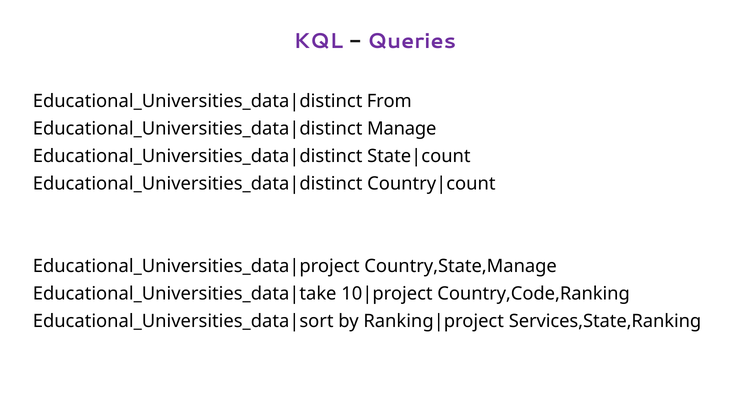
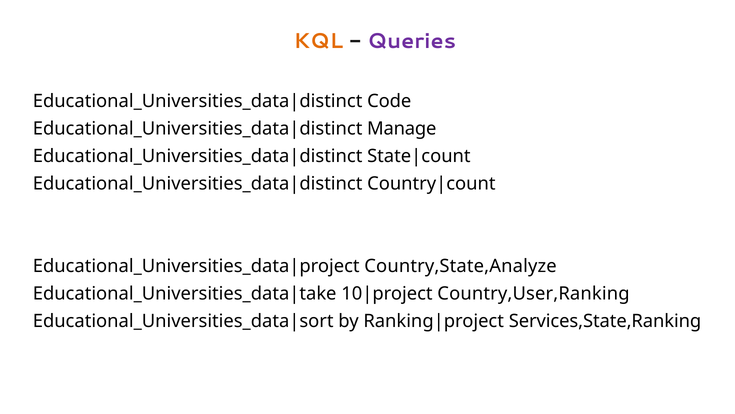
KQL colour: purple -> orange
From: From -> Code
Country,State,Manage: Country,State,Manage -> Country,State,Analyze
Country,Code,Ranking: Country,Code,Ranking -> Country,User,Ranking
